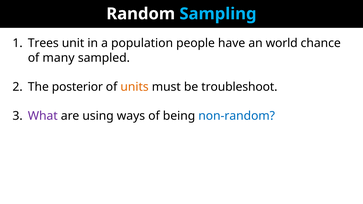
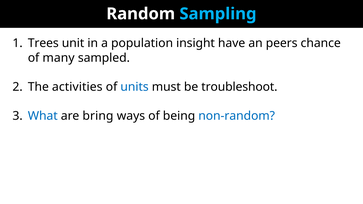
people: people -> insight
world: world -> peers
posterior: posterior -> activities
units colour: orange -> blue
What colour: purple -> blue
using: using -> bring
